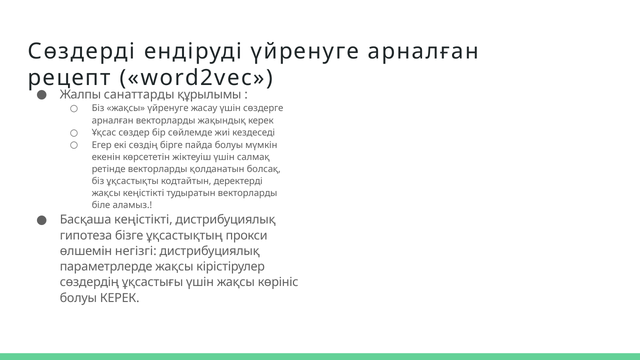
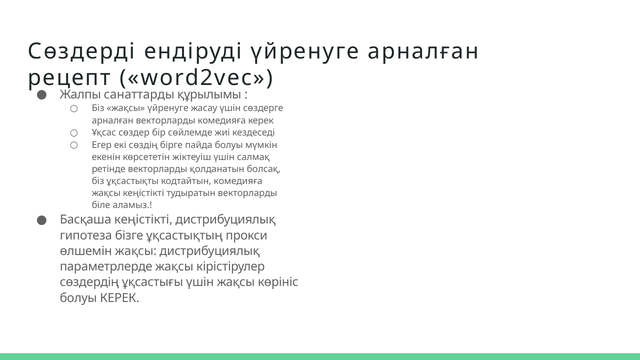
векторларды жақындық: жақындық -> комедияға
кодтайтын деректерді: деректерді -> комедияға
өлшемін негізгі: негізгі -> жақсы
